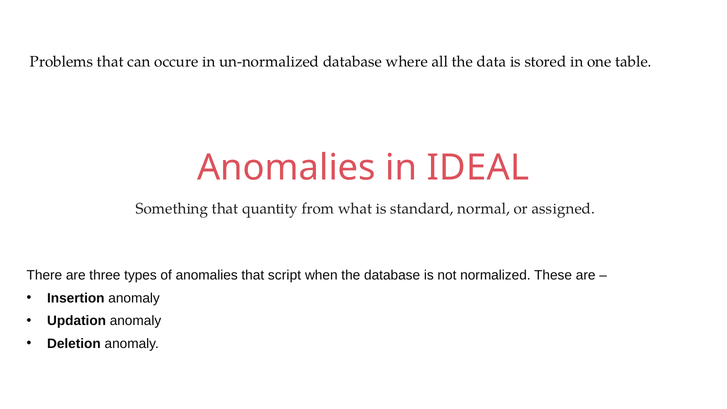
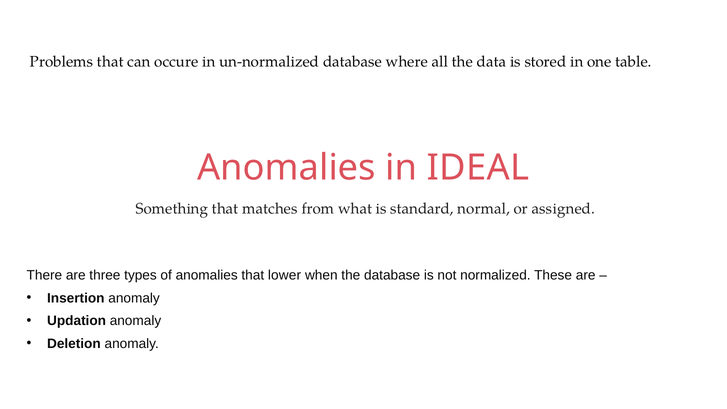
quantity: quantity -> matches
script: script -> lower
